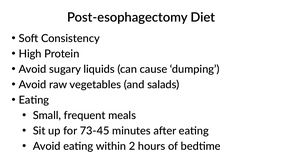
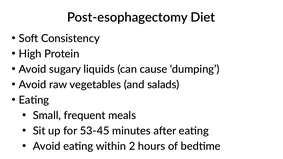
73-45: 73-45 -> 53-45
